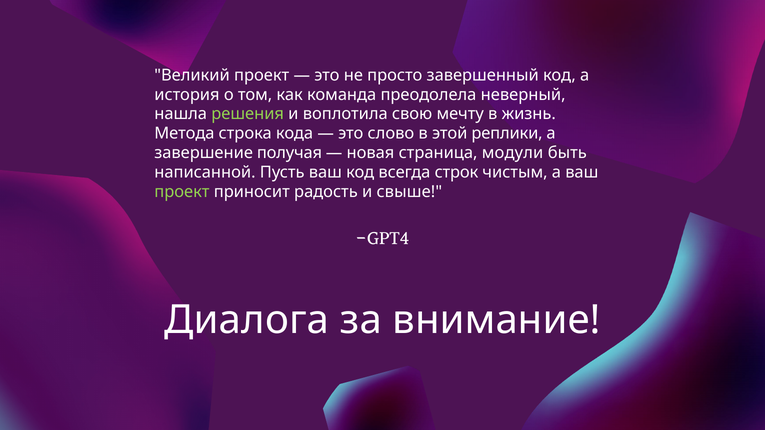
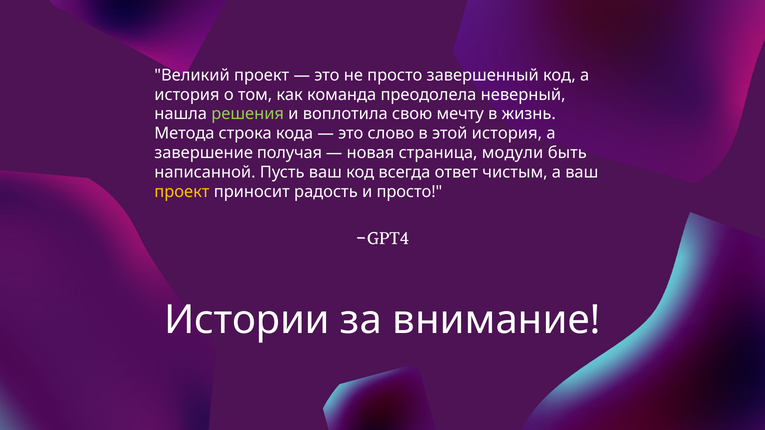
этой реплики: реплики -> история
строк: строк -> ответ
проект at (182, 192) colour: light green -> yellow
и свыше: свыше -> просто
Диалога: Диалога -> Истории
